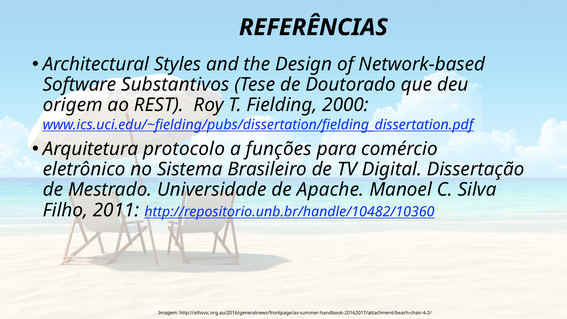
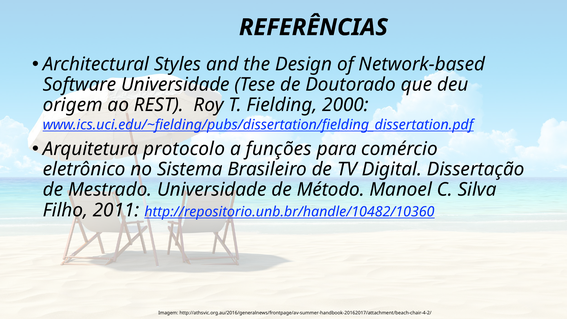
Software Substantivos: Substantivos -> Universidade
Apache: Apache -> Método
